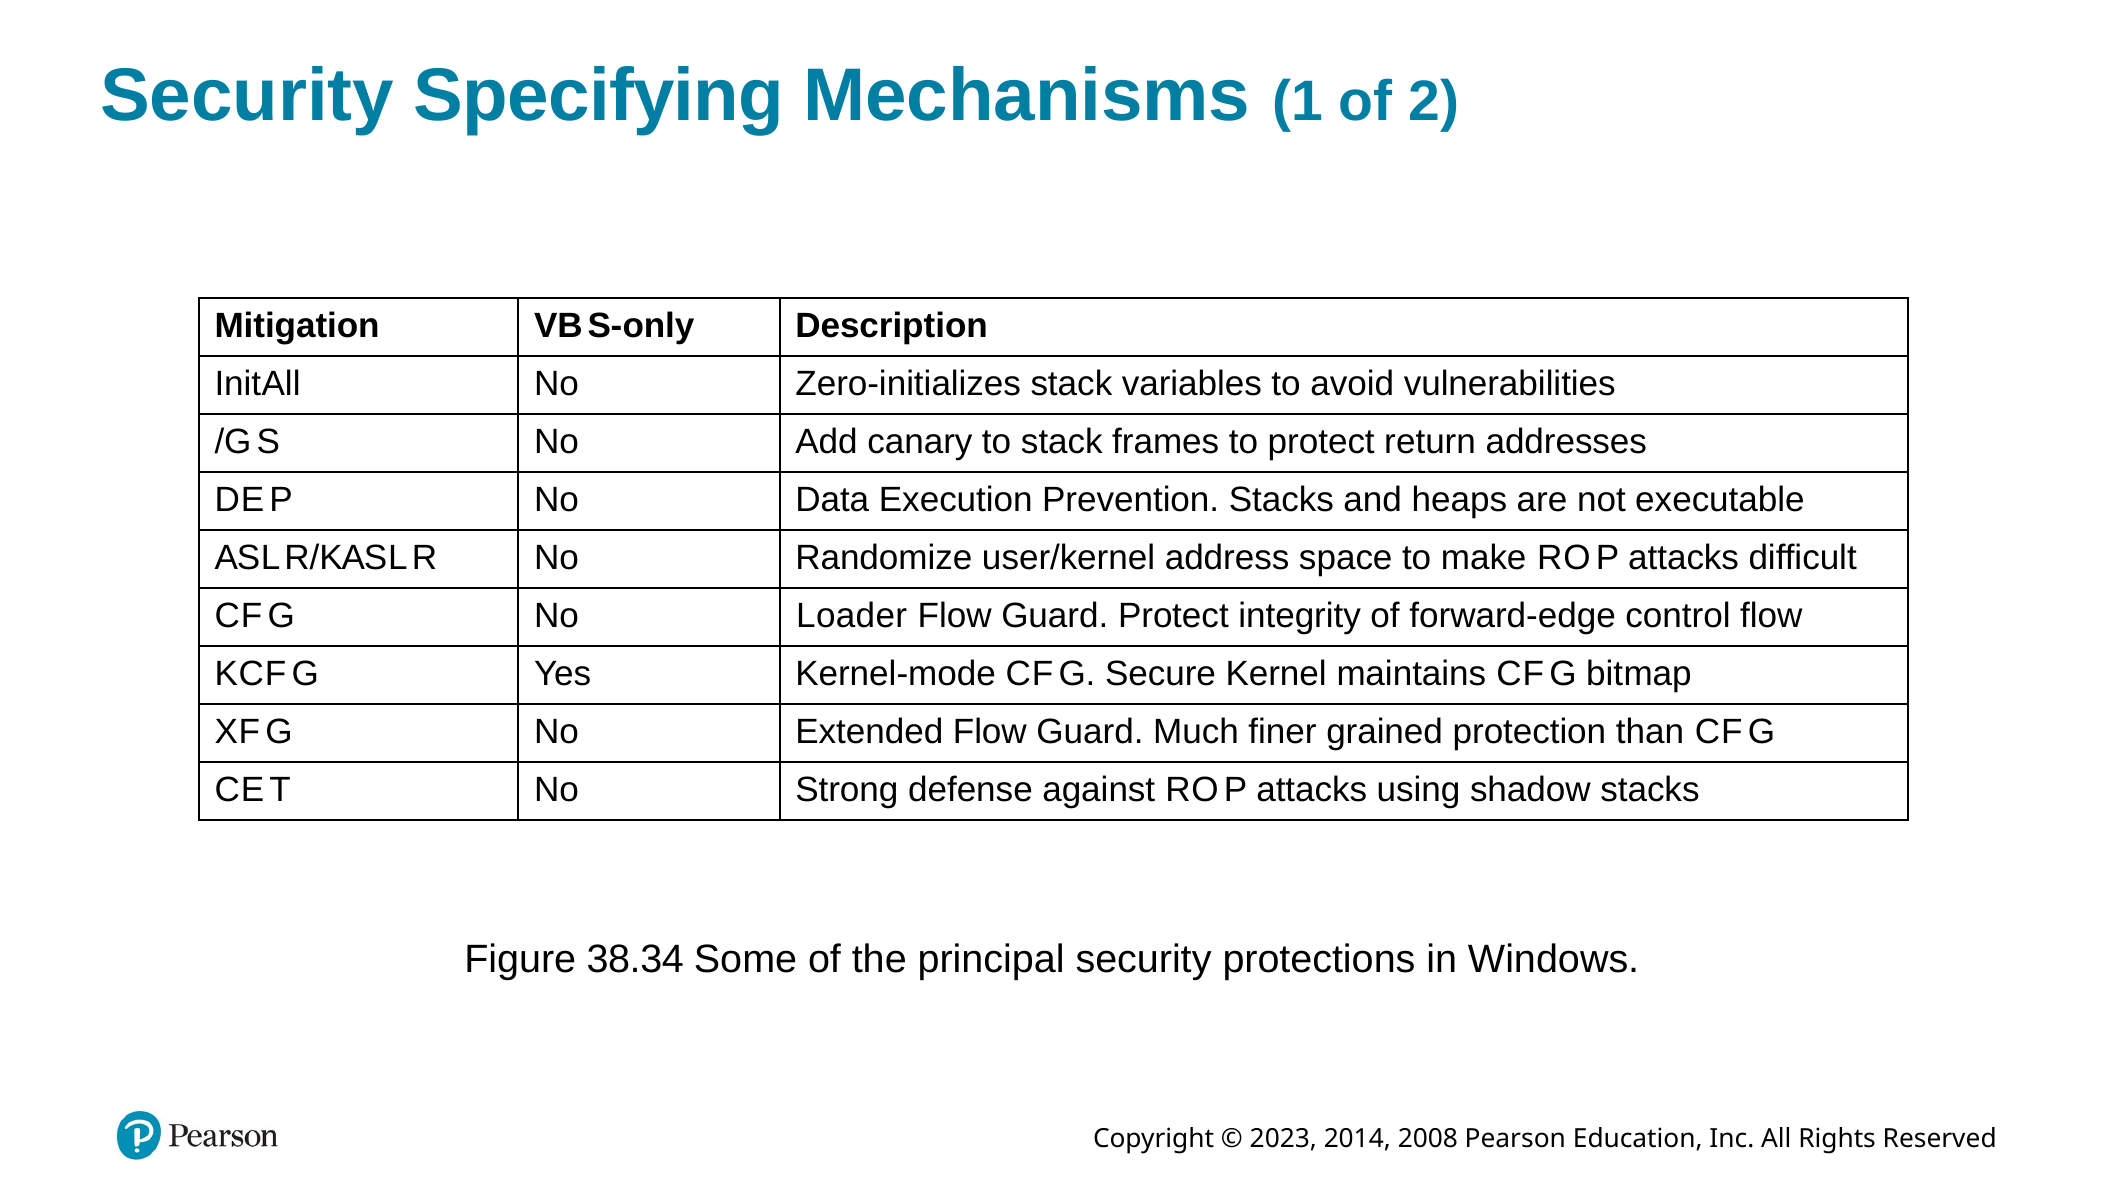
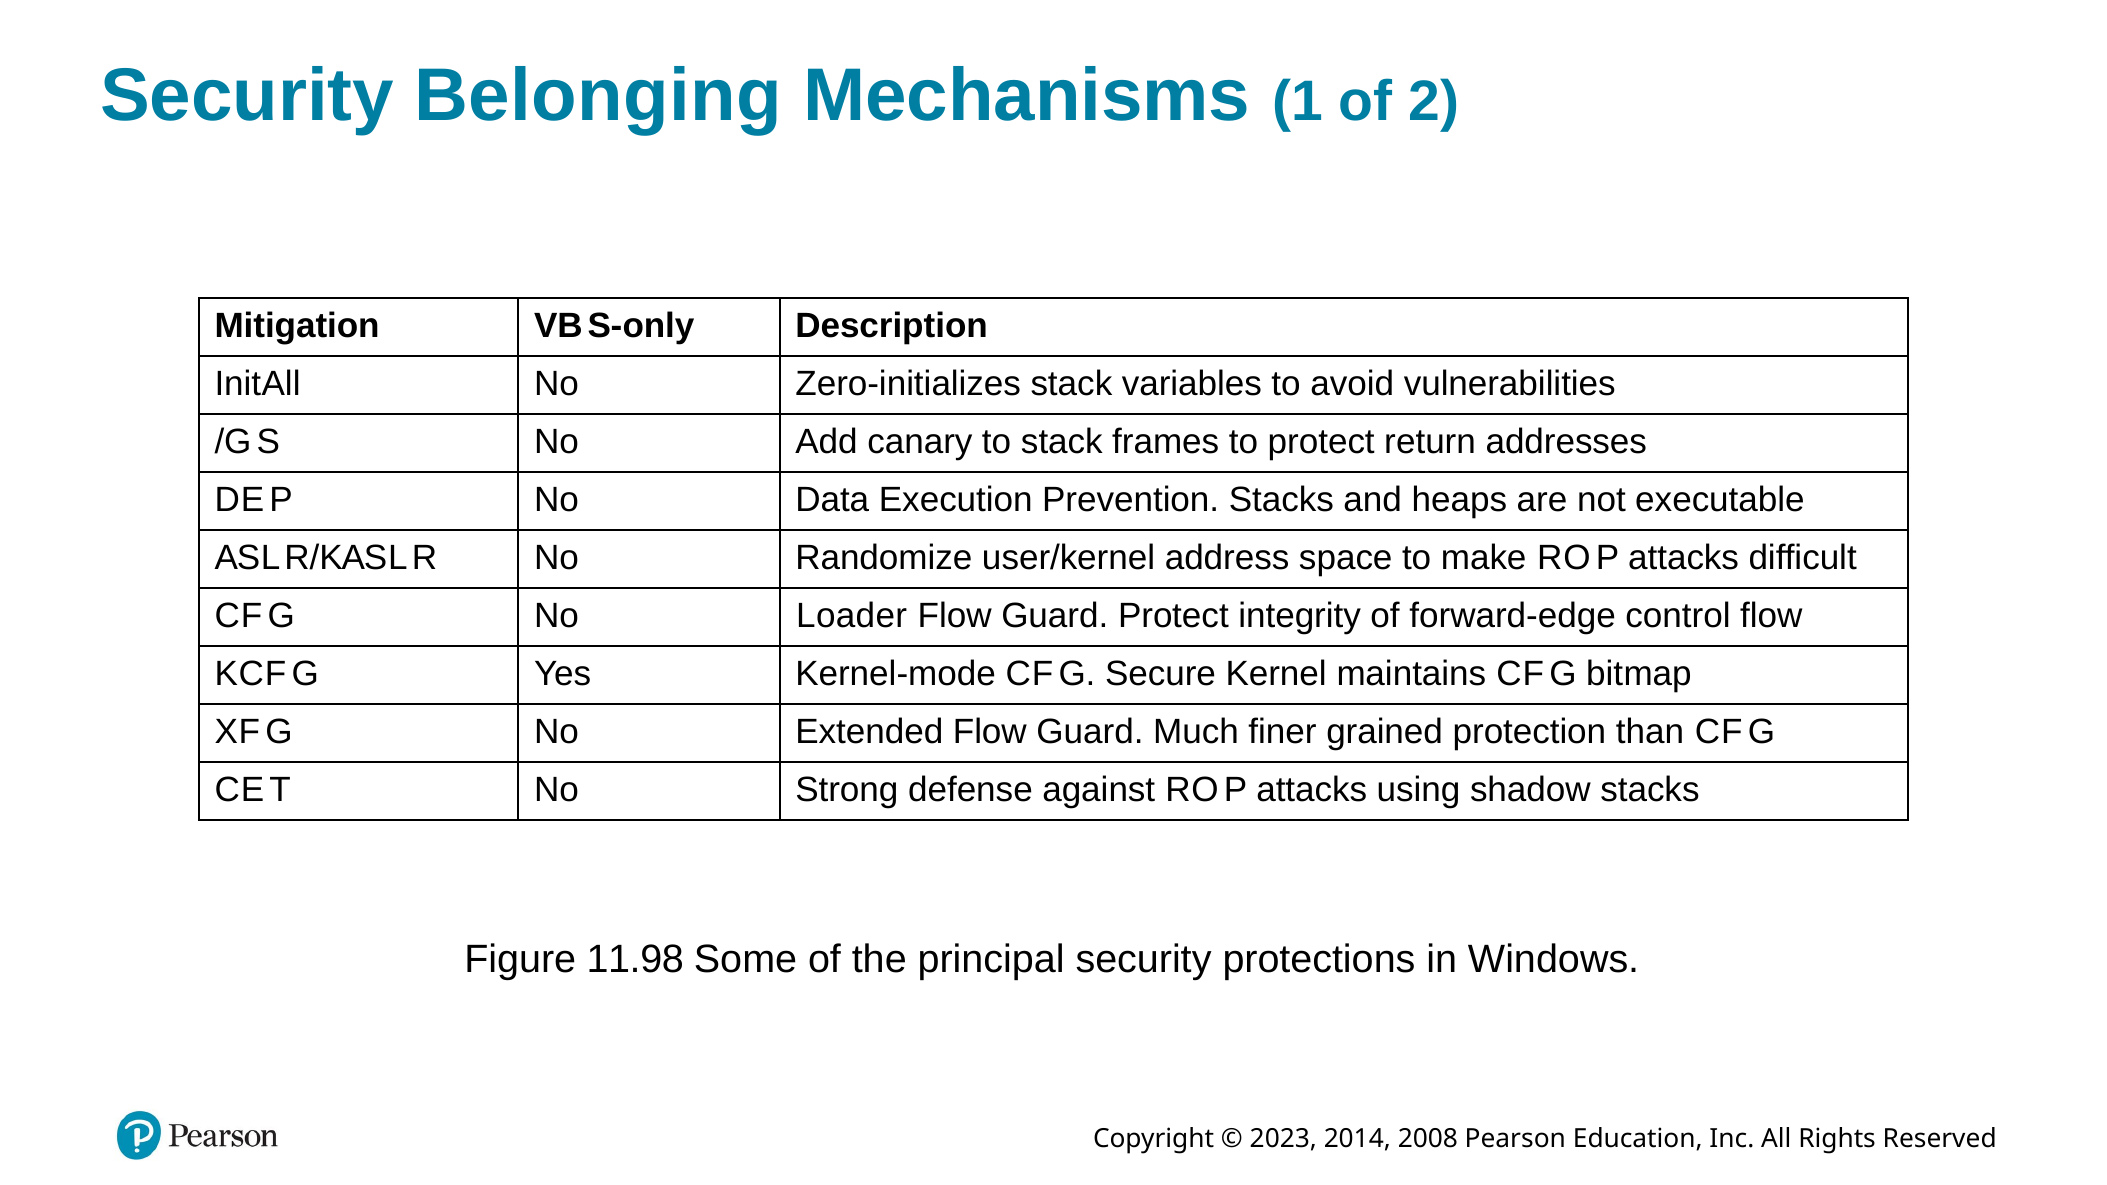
Specifying: Specifying -> Belonging
38.34: 38.34 -> 11.98
